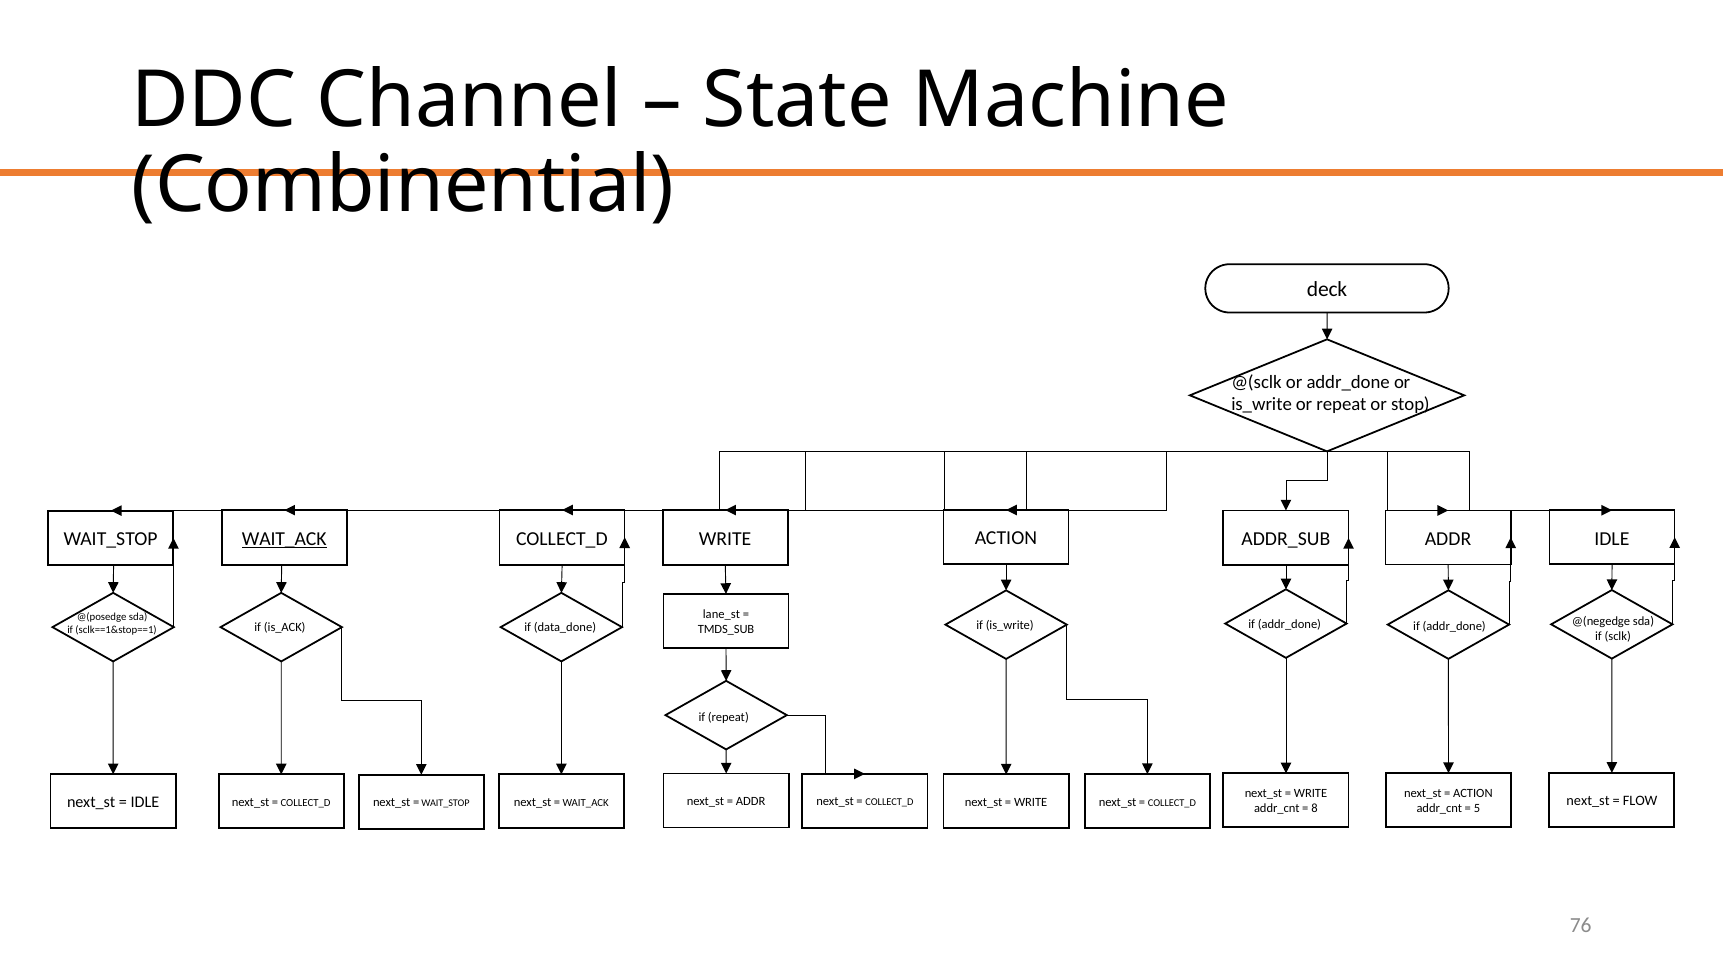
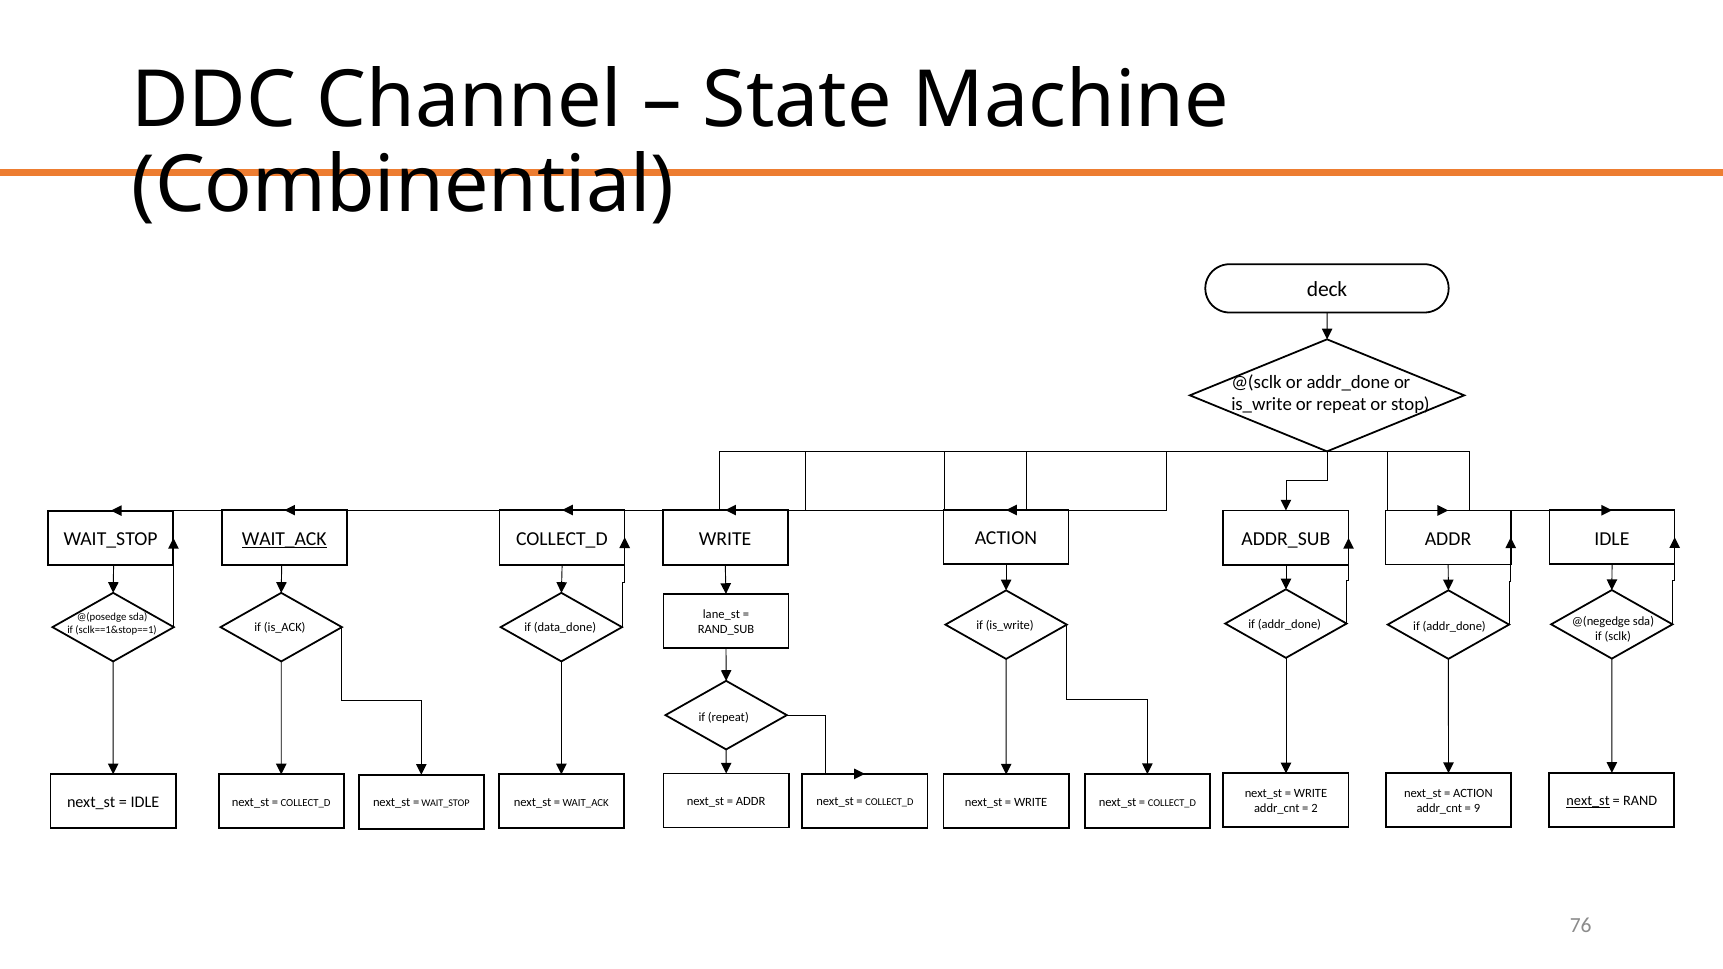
TMDS_SUB: TMDS_SUB -> RAND_SUB
next_st at (1588, 801) underline: none -> present
FLOW: FLOW -> RAND
5: 5 -> 9
8: 8 -> 2
